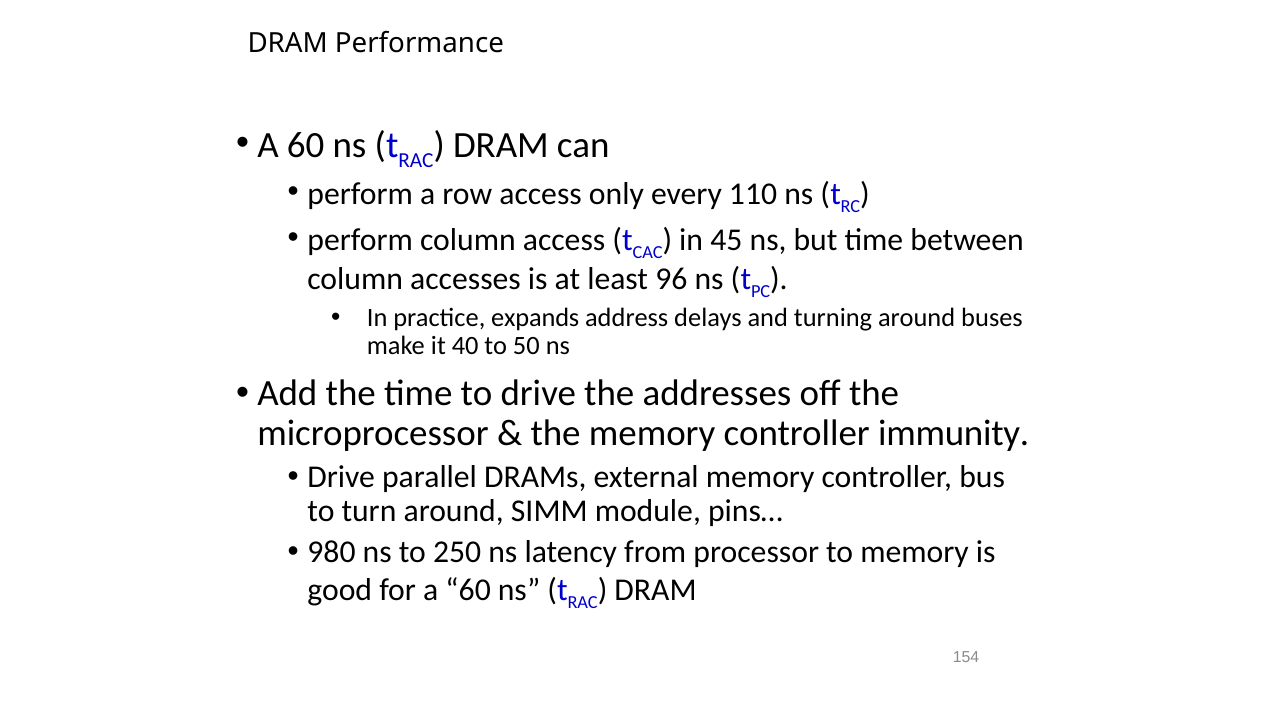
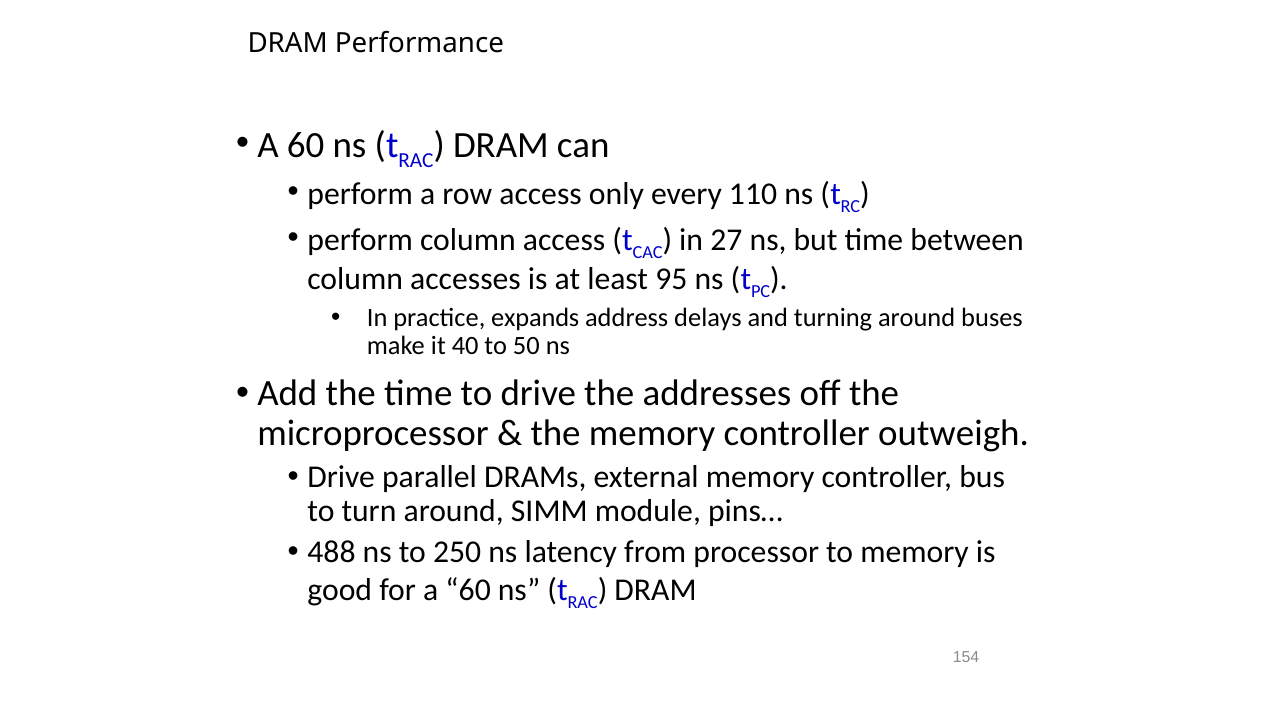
45: 45 -> 27
96: 96 -> 95
immunity: immunity -> outweigh
980: 980 -> 488
